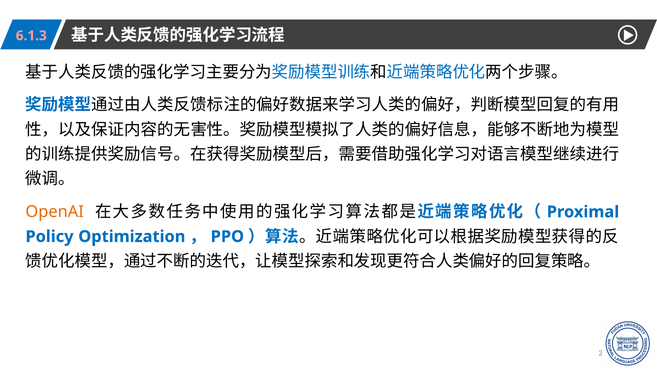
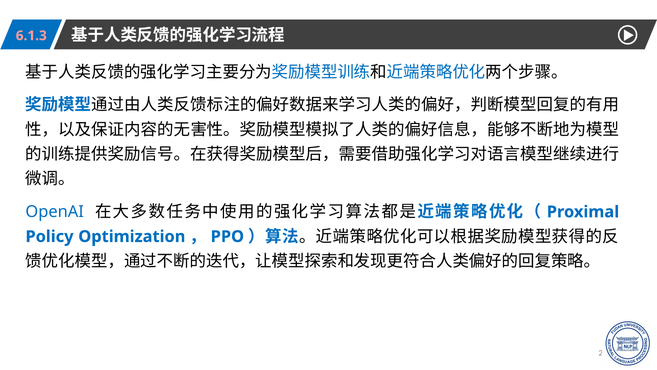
OpenAI colour: orange -> blue
